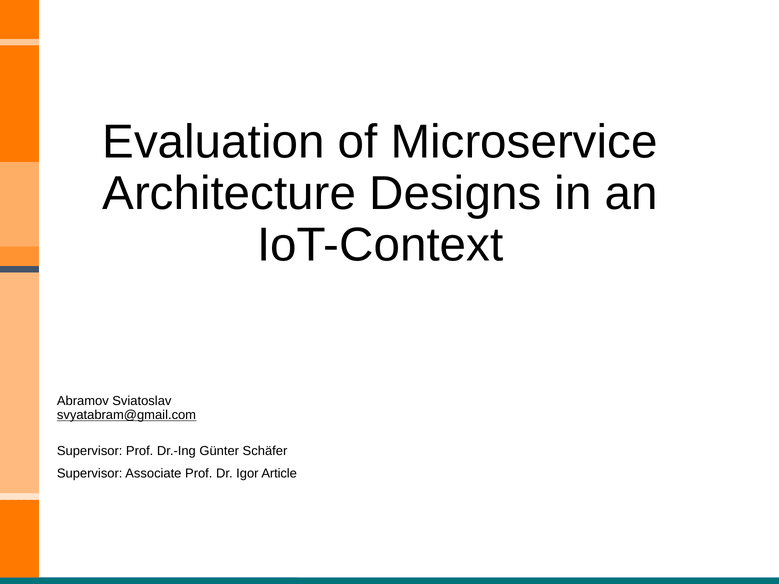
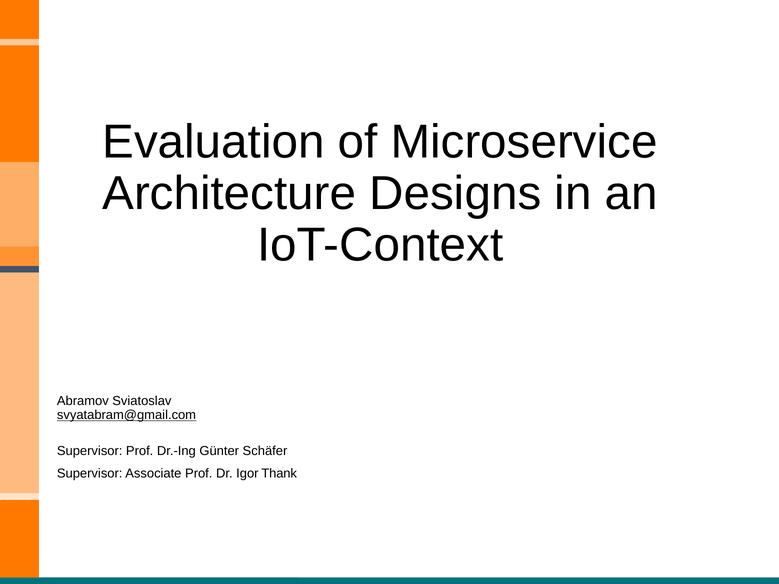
Article: Article -> Thank
